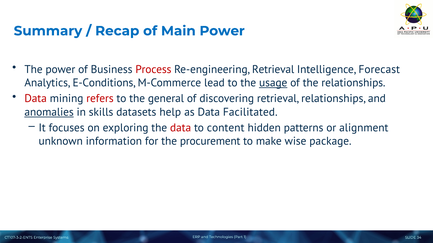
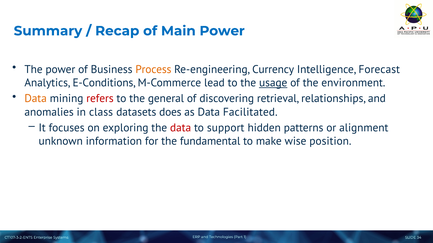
Process colour: red -> orange
Re-engineering Retrieval: Retrieval -> Currency
the relationships: relationships -> environment
Data at (36, 99) colour: red -> orange
anomalies underline: present -> none
skills: skills -> class
help: help -> does
content: content -> support
procurement: procurement -> fundamental
package: package -> position
